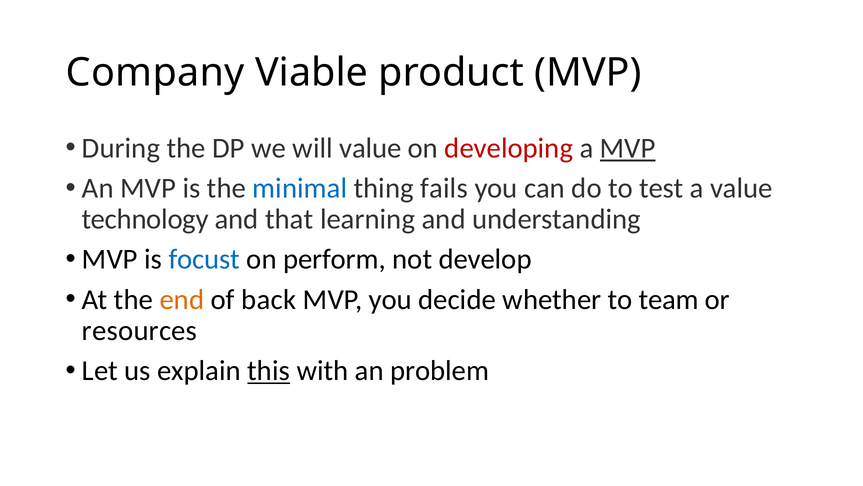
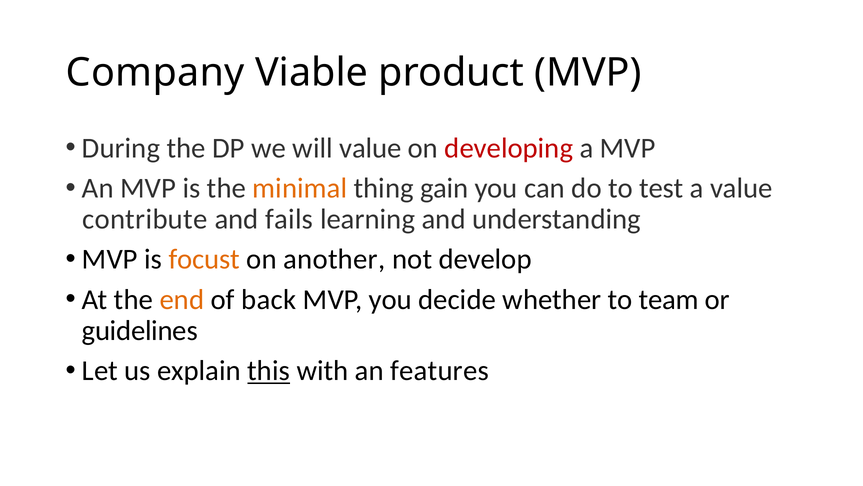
MVP at (628, 148) underline: present -> none
minimal colour: blue -> orange
fails: fails -> gain
technology: technology -> contribute
that: that -> fails
focust colour: blue -> orange
perform: perform -> another
resources: resources -> guidelines
problem: problem -> features
